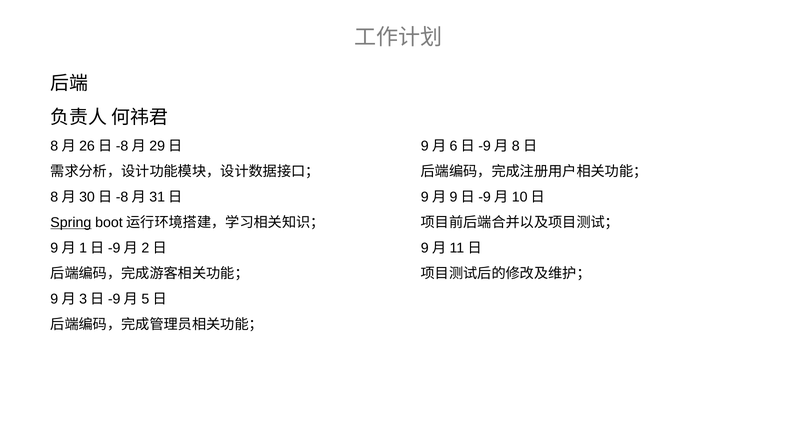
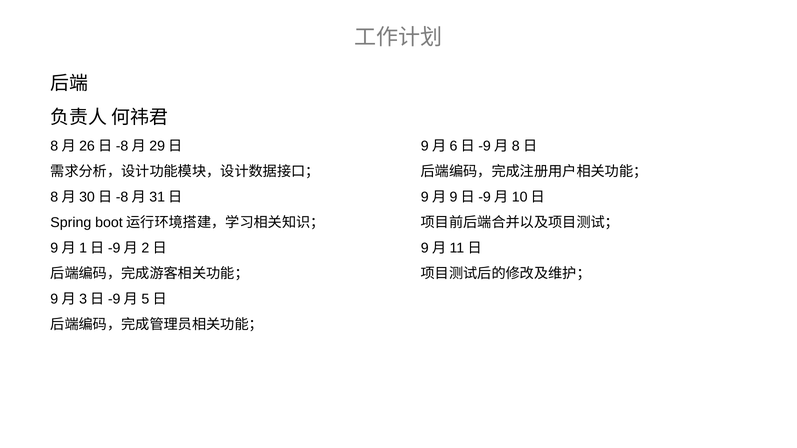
Spring underline: present -> none
